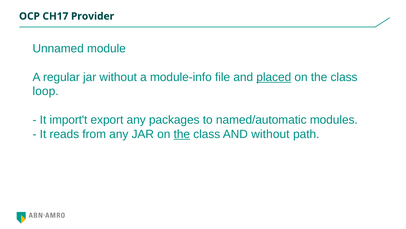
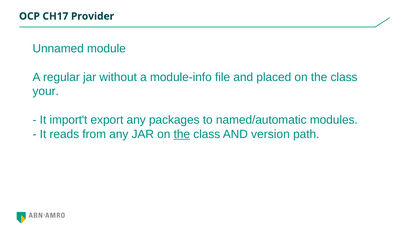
placed underline: present -> none
loop: loop -> your
AND without: without -> version
